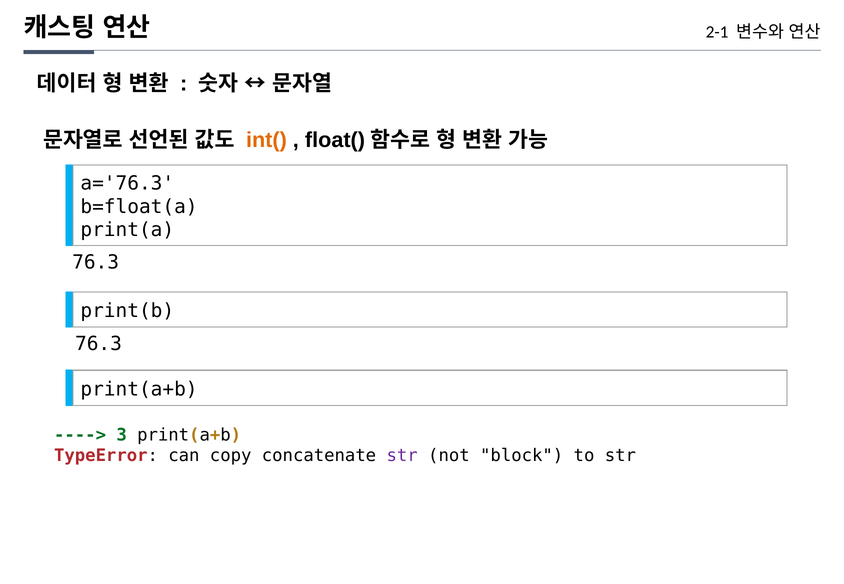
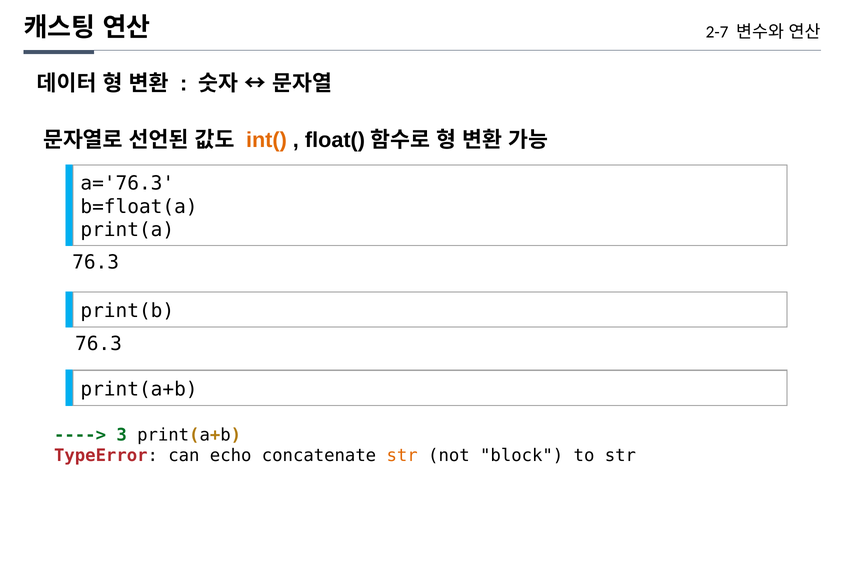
2-1: 2-1 -> 2-7
copy: copy -> echo
str at (402, 456) colour: purple -> orange
